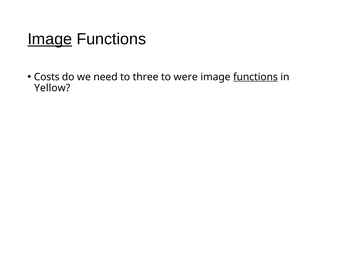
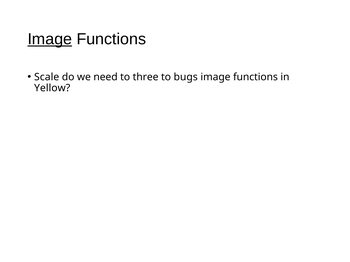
Costs: Costs -> Scale
were: were -> bugs
functions at (255, 77) underline: present -> none
